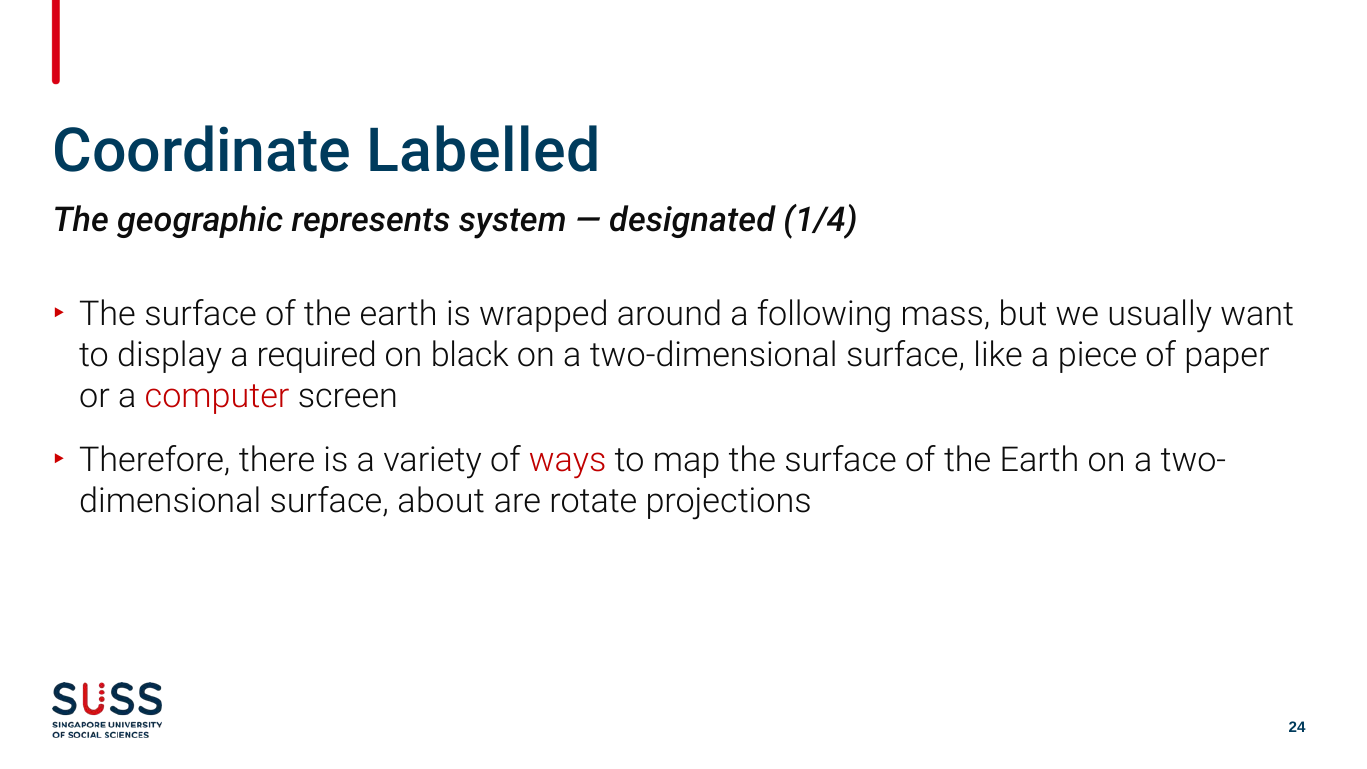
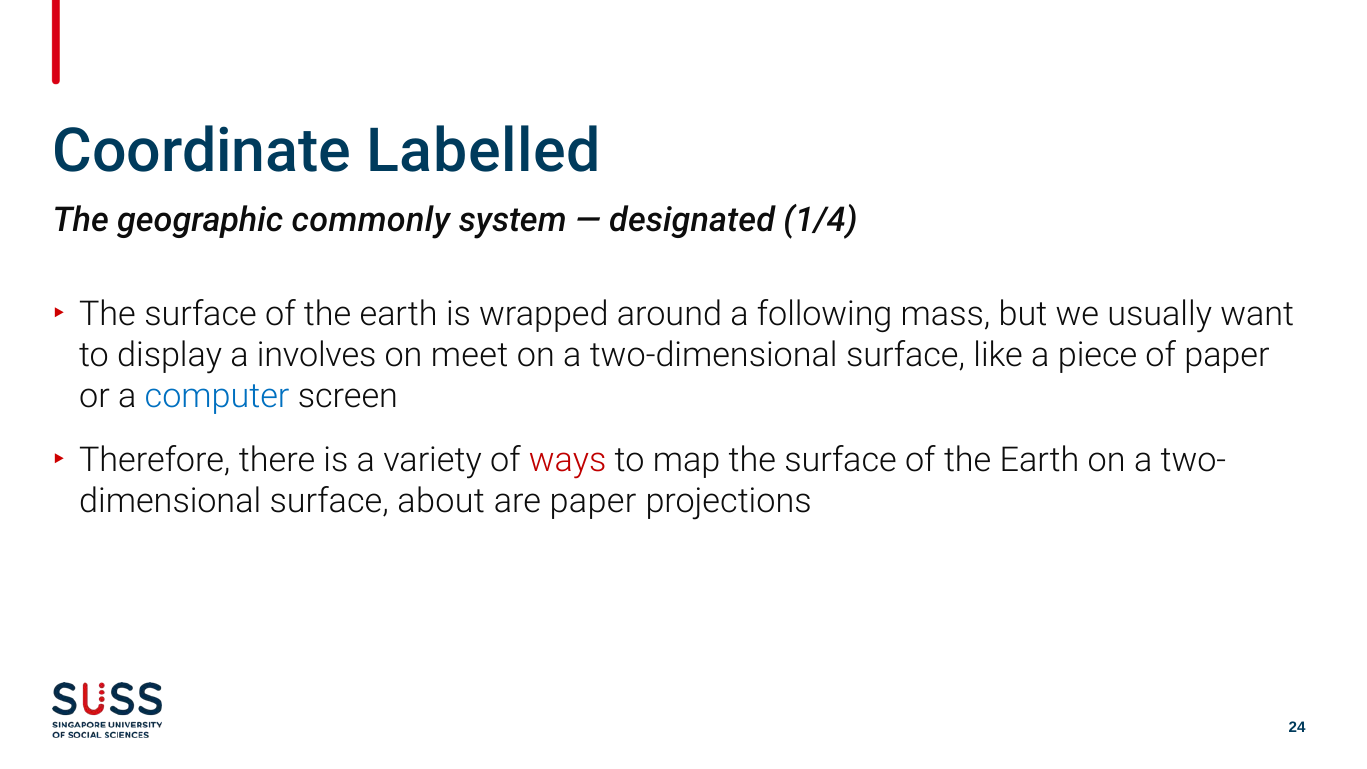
represents: represents -> commonly
required: required -> involves
black: black -> meet
computer colour: red -> blue
are rotate: rotate -> paper
